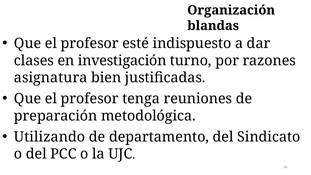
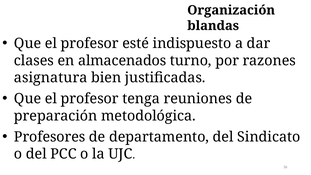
investigación: investigación -> almacenados
Utilizando: Utilizando -> Profesores
